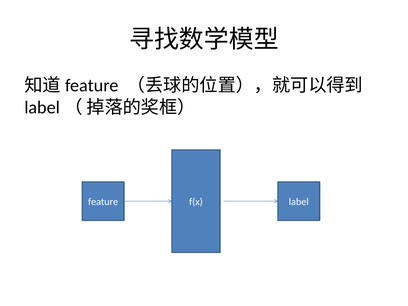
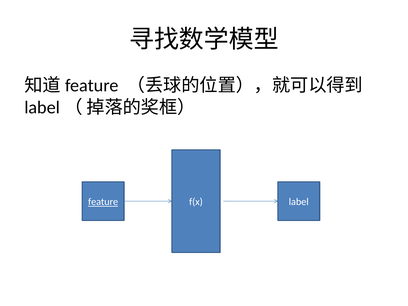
feature underline: none -> present
